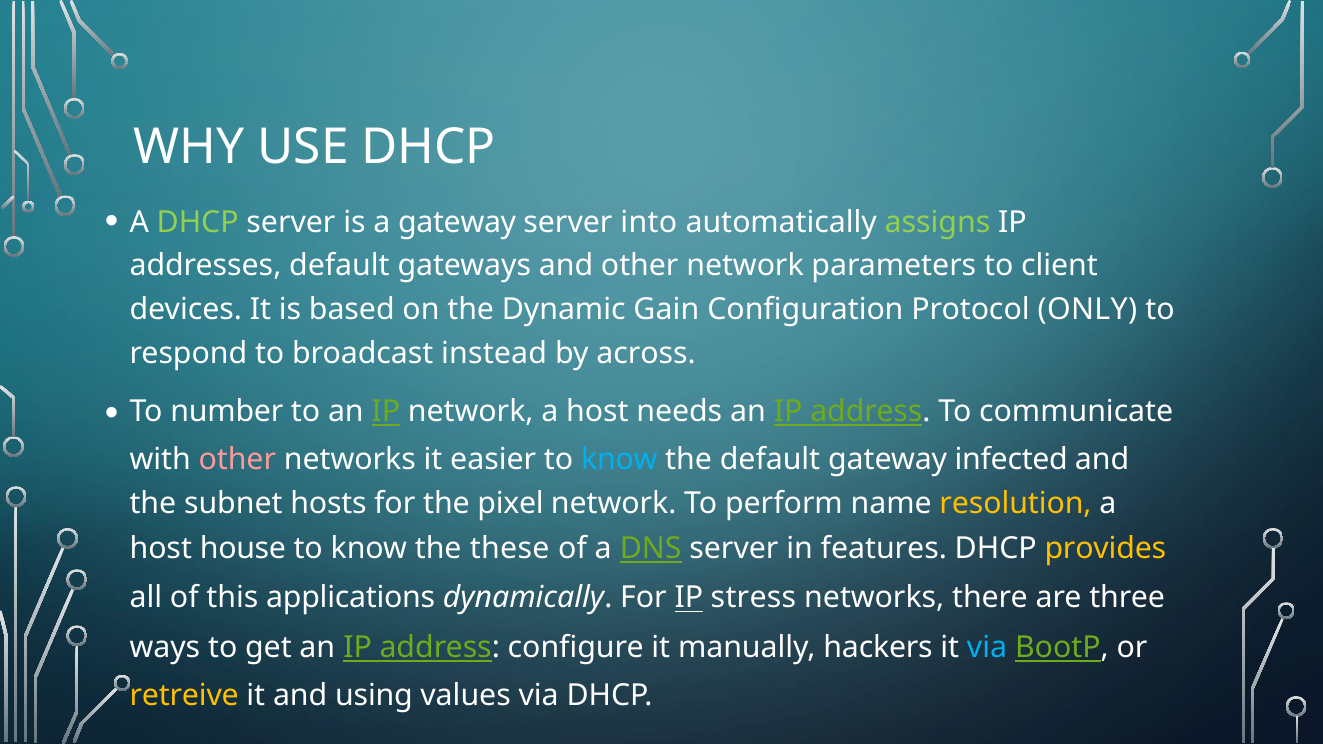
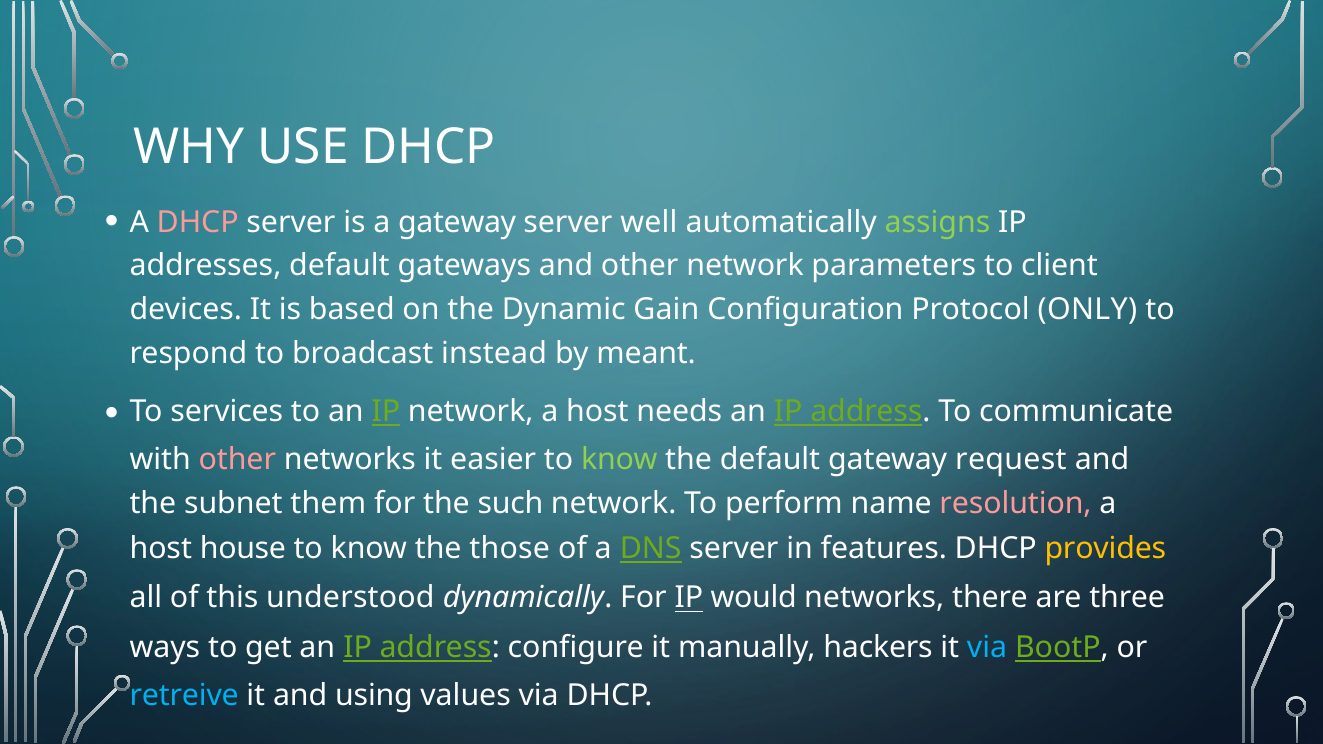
DHCP at (198, 222) colour: light green -> pink
into: into -> well
across: across -> meant
number: number -> services
know at (619, 460) colour: light blue -> light green
infected: infected -> request
hosts: hosts -> them
pixel: pixel -> such
resolution colour: yellow -> pink
these: these -> those
applications: applications -> understood
stress: stress -> would
retreive colour: yellow -> light blue
